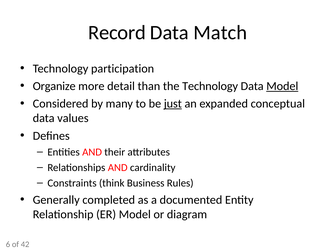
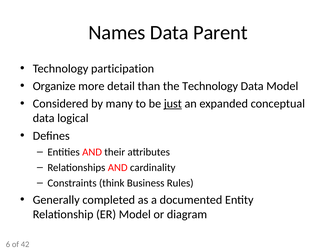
Record: Record -> Names
Match: Match -> Parent
Model at (282, 86) underline: present -> none
values: values -> logical
